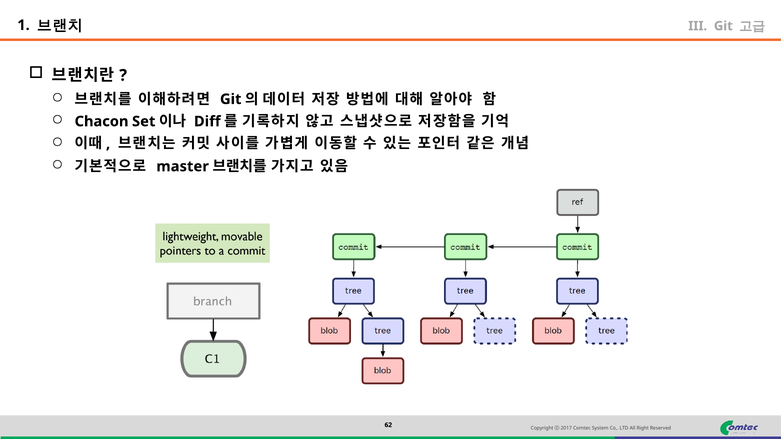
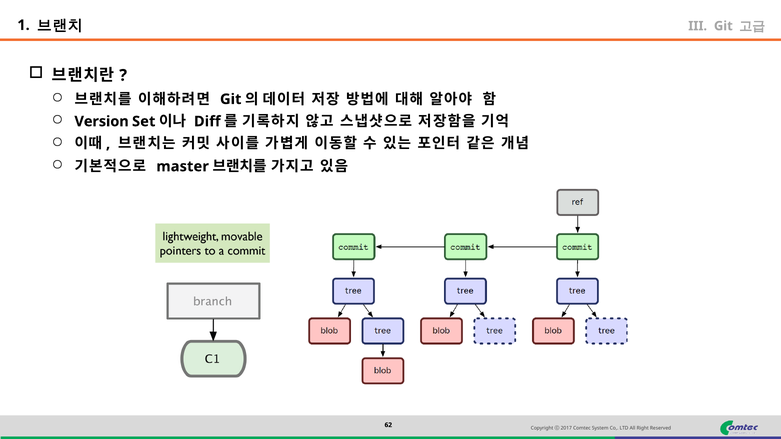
Chacon: Chacon -> Version
